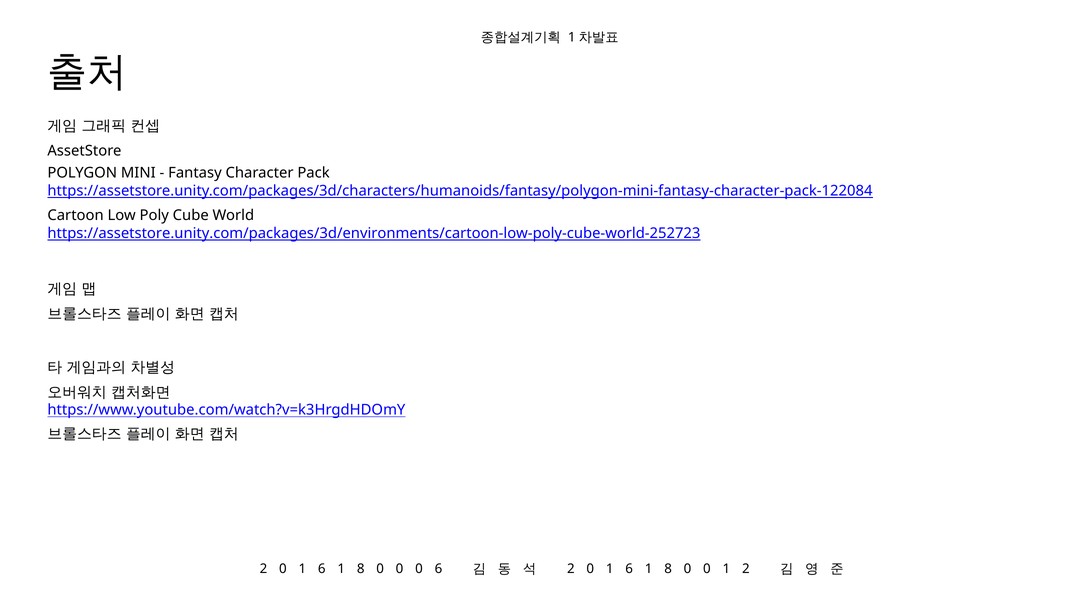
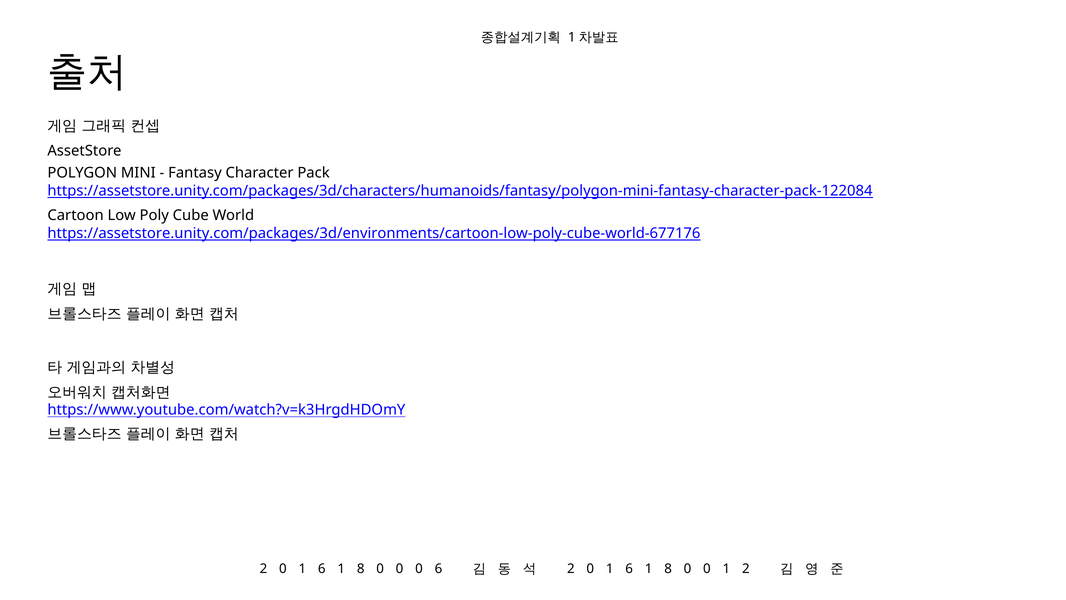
https://assetstore.unity.com/packages/3d/environments/cartoon-low-poly-cube-world-252723: https://assetstore.unity.com/packages/3d/environments/cartoon-low-poly-cube-world-252723 -> https://assetstore.unity.com/packages/3d/environments/cartoon-low-poly-cube-world-677176
